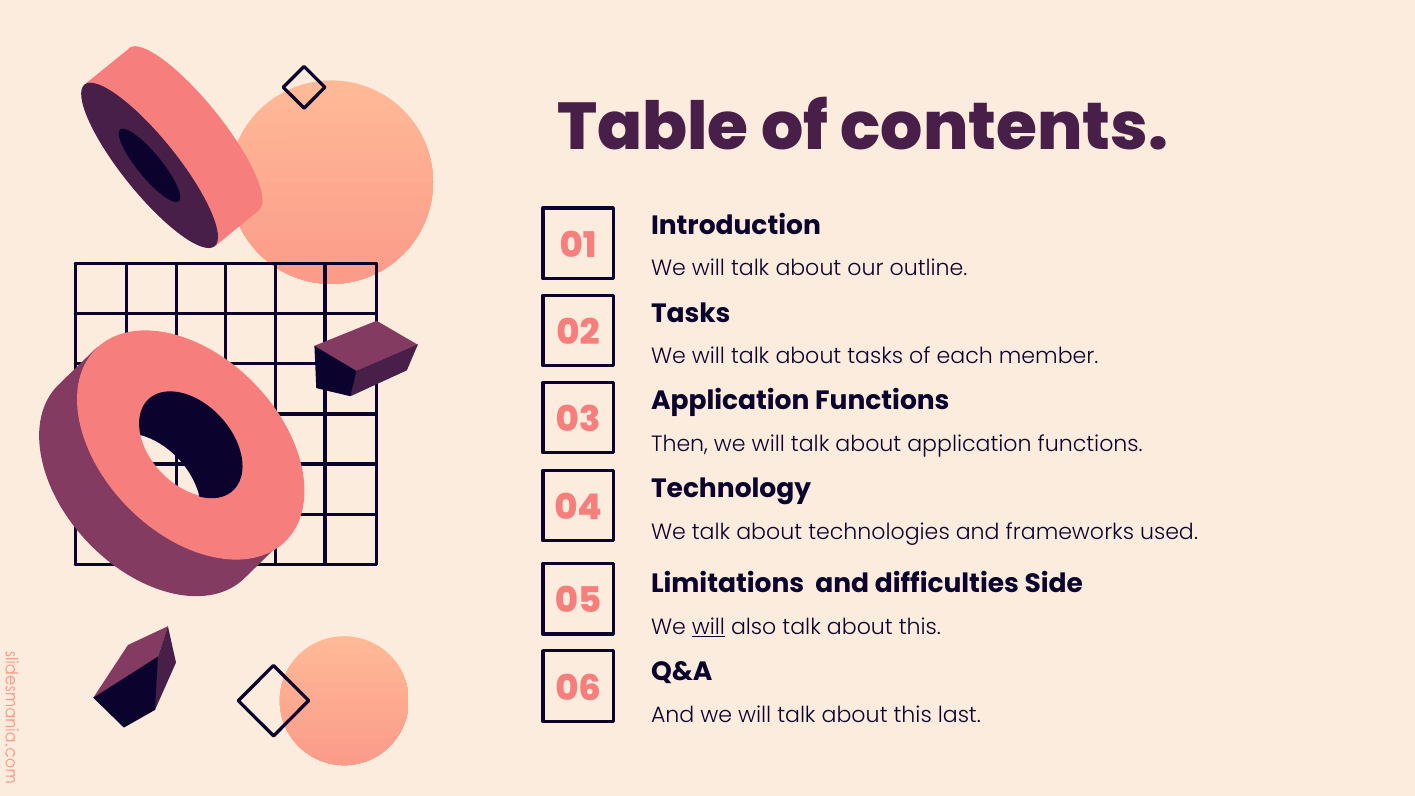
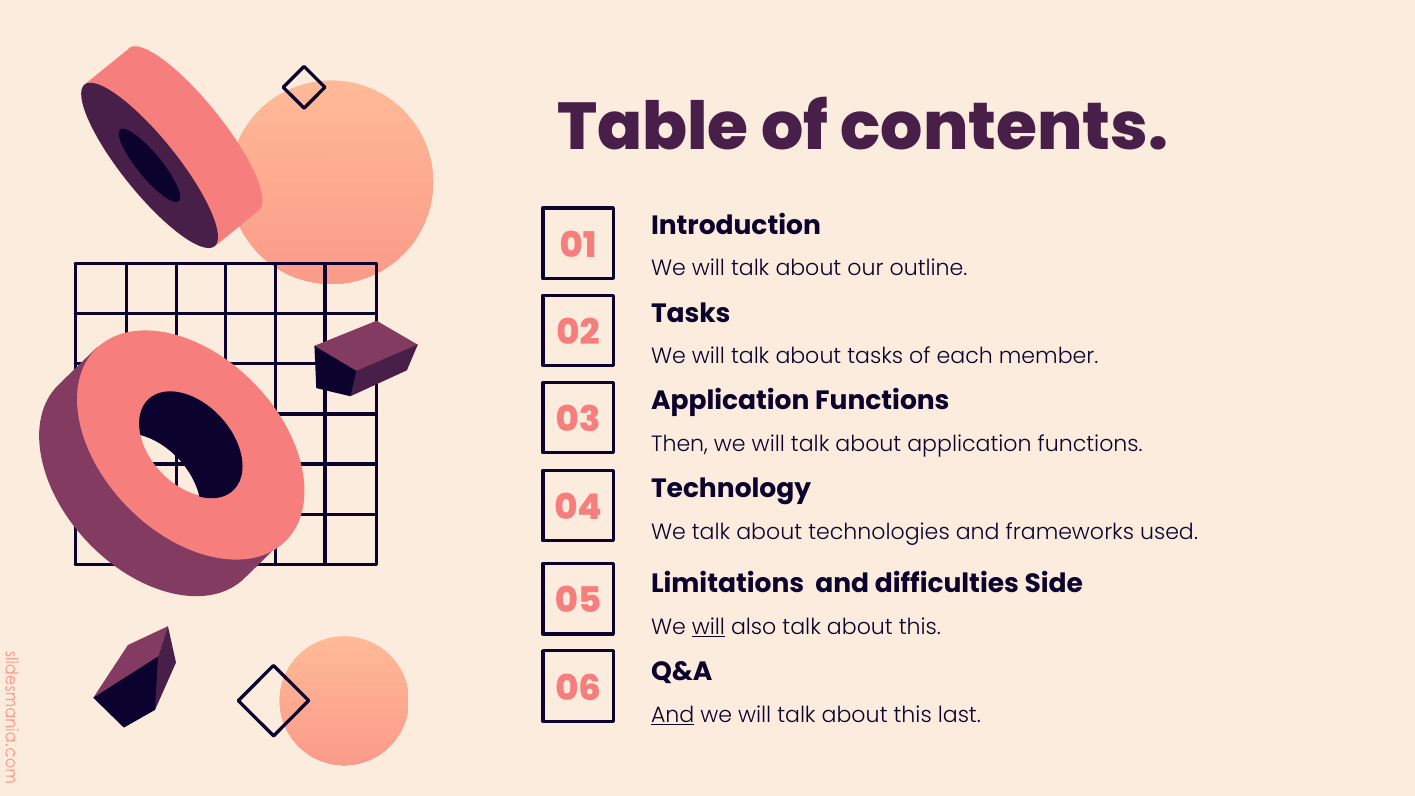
And at (673, 715) underline: none -> present
